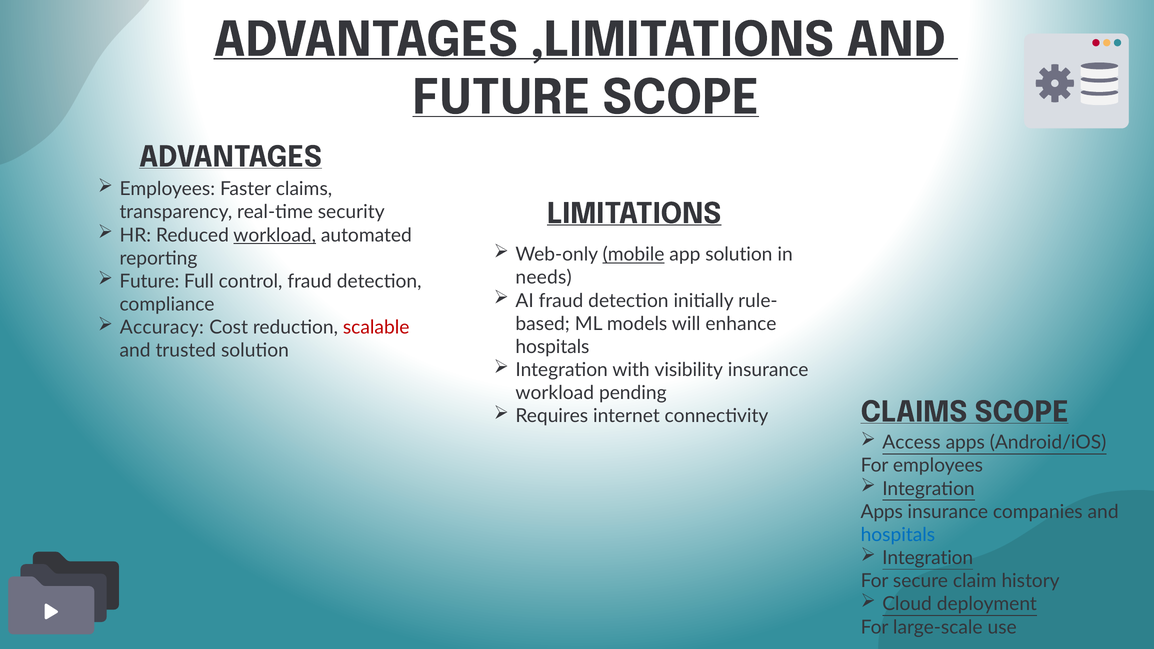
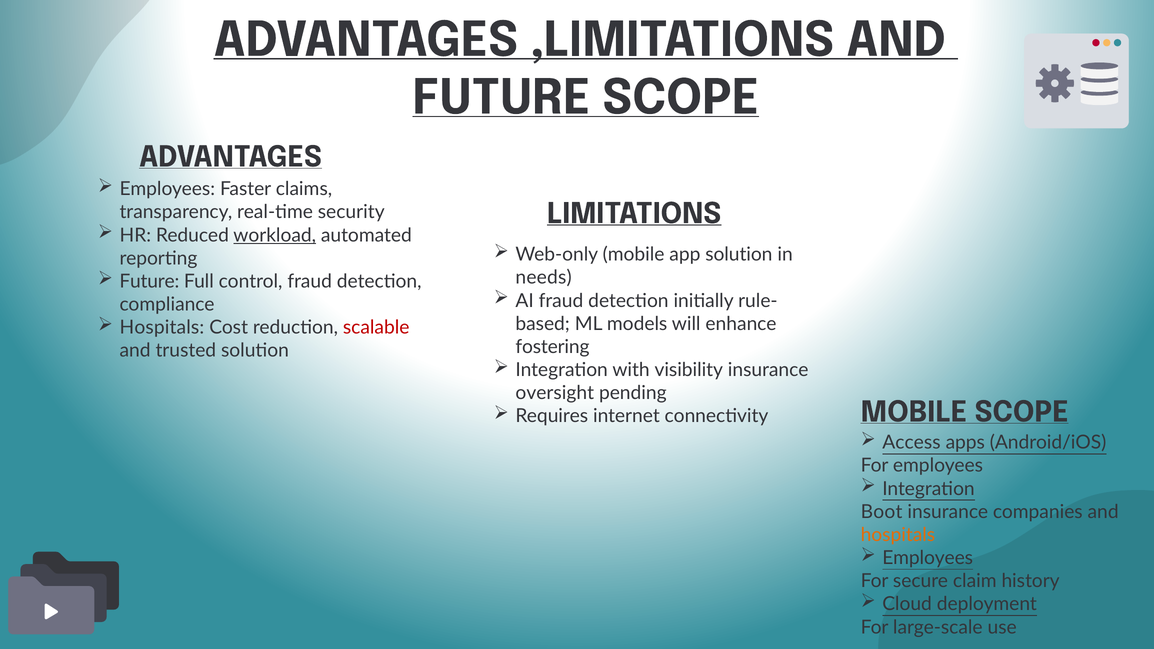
mobile at (634, 255) underline: present -> none
Accuracy at (162, 328): Accuracy -> Hospitals
hospitals at (552, 347): hospitals -> fostering
workload at (555, 393): workload -> oversight
CLAIMS at (914, 412): CLAIMS -> MOBILE
Apps at (882, 512): Apps -> Boot
hospitals at (898, 535) colour: blue -> orange
Integration at (928, 558): Integration -> Employees
